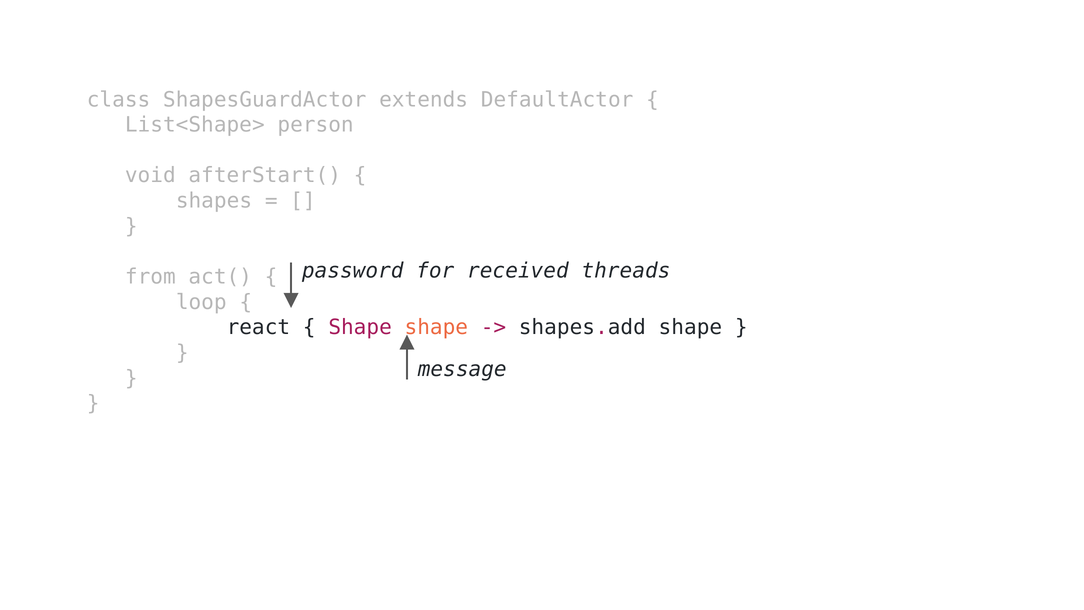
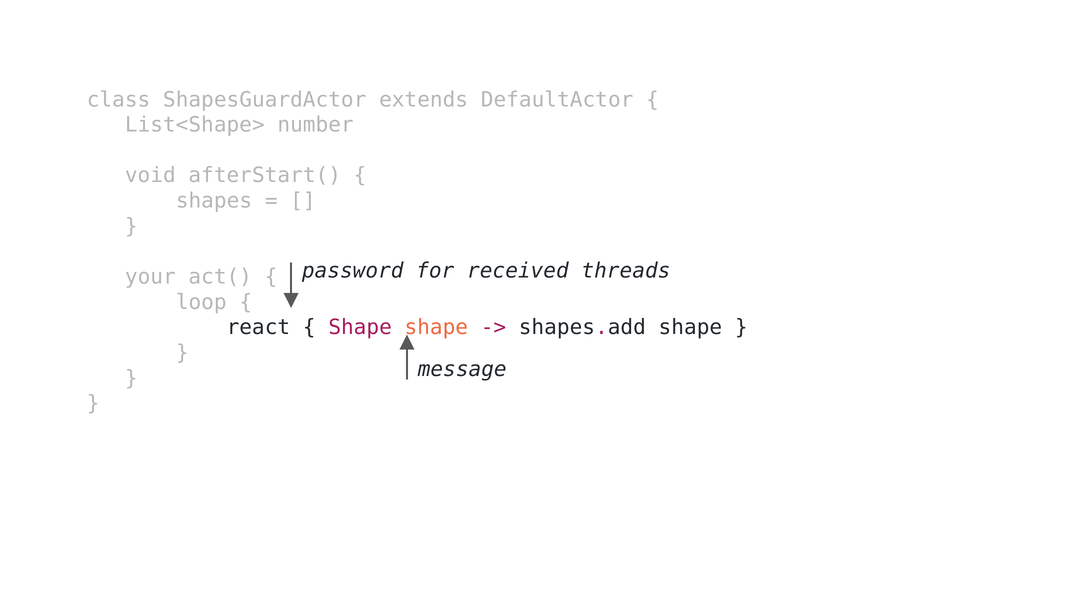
person: person -> number
from: from -> your
